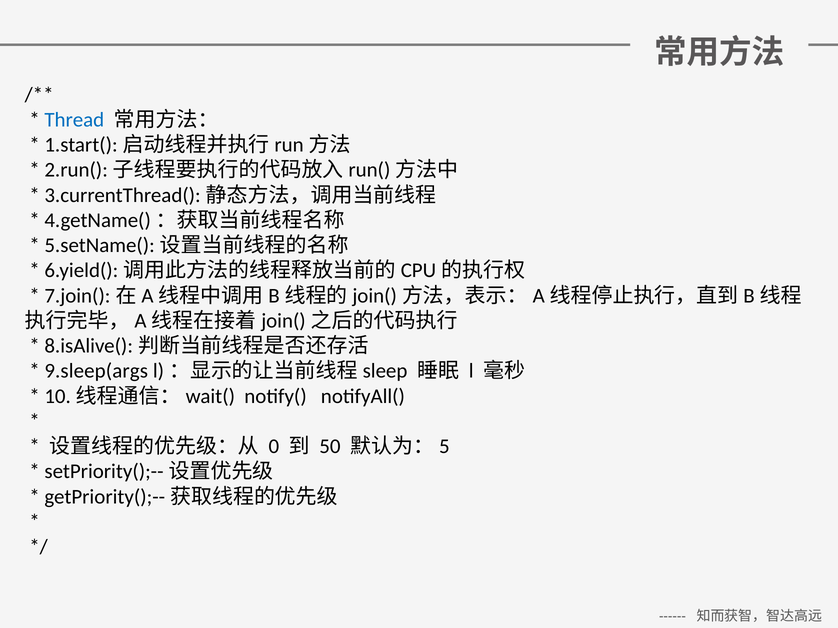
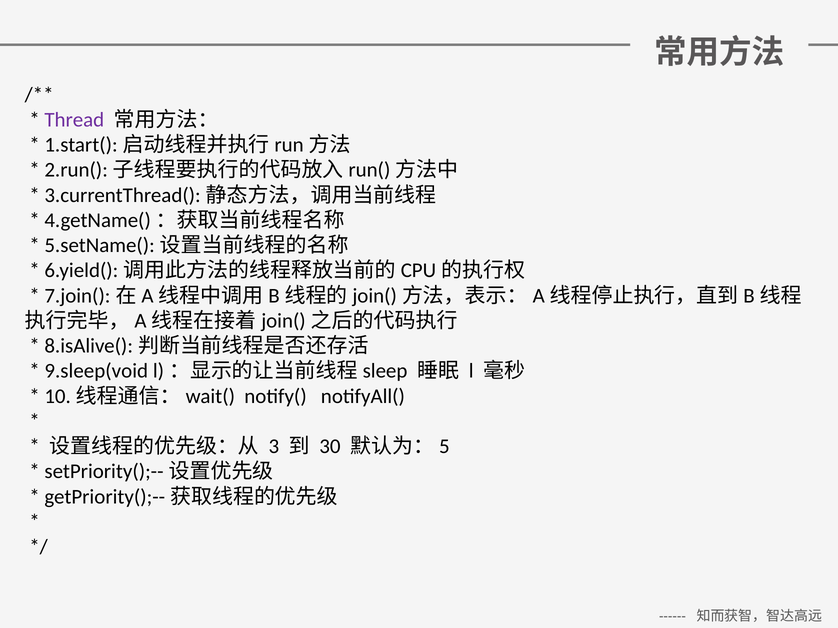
Thread colour: blue -> purple
9.sleep(args: 9.sleep(args -> 9.sleep(void
0: 0 -> 3
50: 50 -> 30
